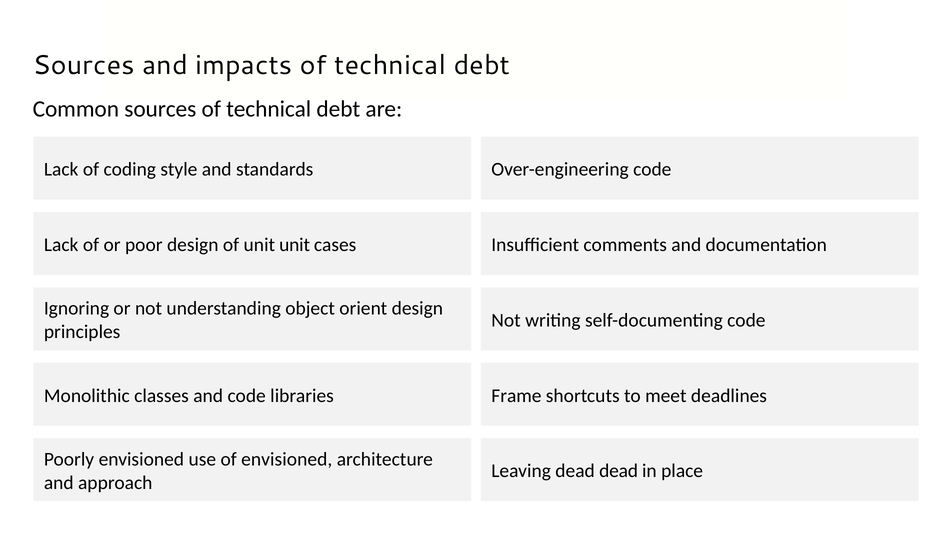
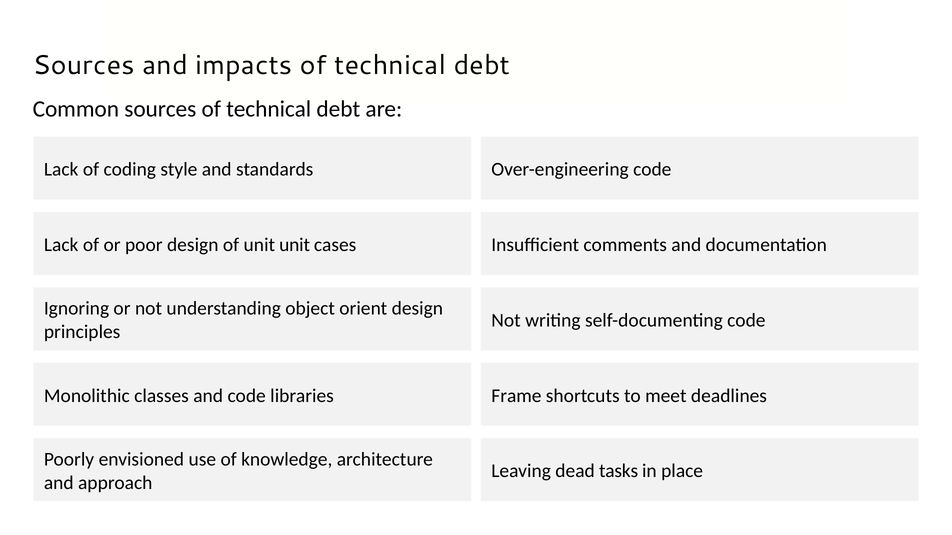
of envisioned: envisioned -> knowledge
dead dead: dead -> tasks
